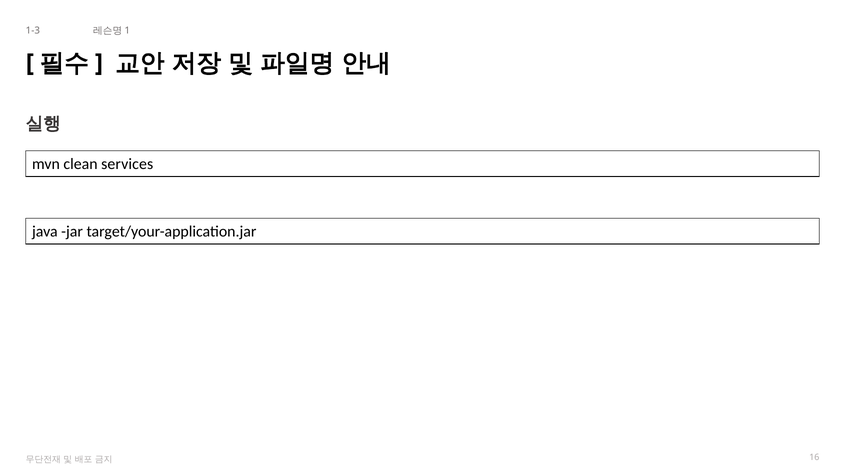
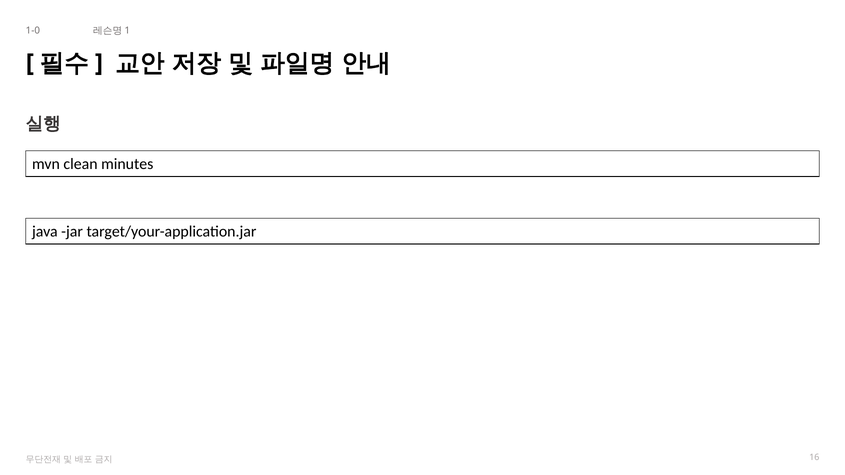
1-3: 1-3 -> 1-0
services: services -> minutes
